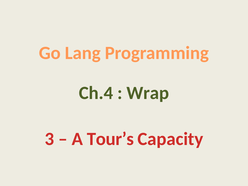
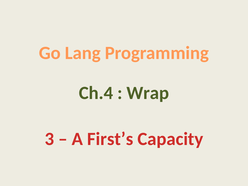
Tour’s: Tour’s -> First’s
